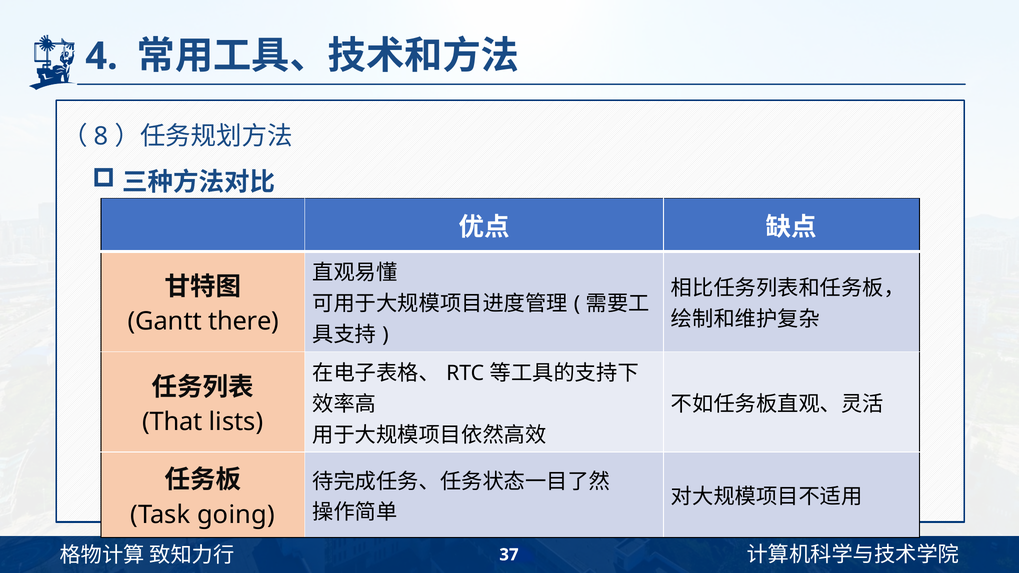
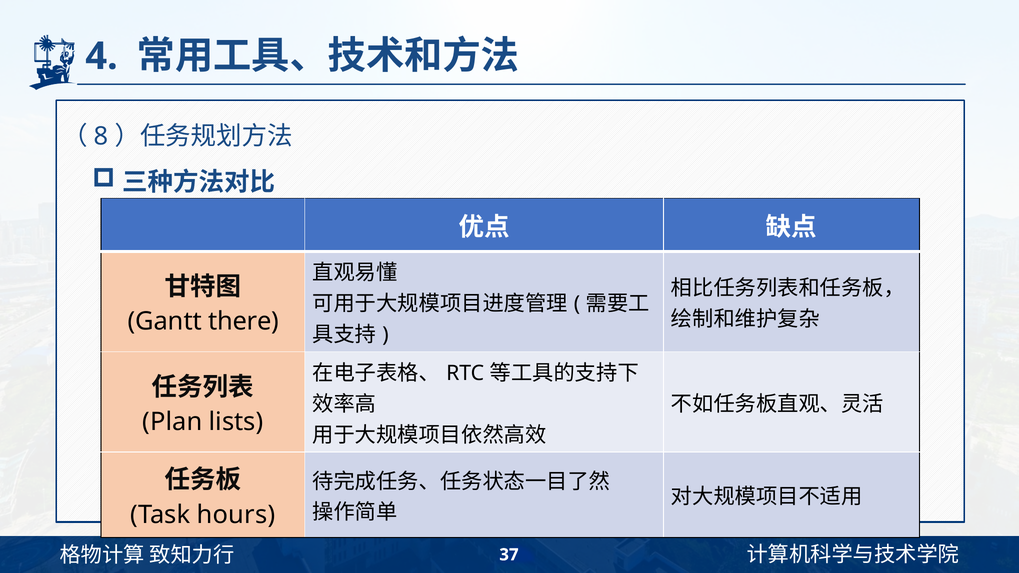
That: That -> Plan
going: going -> hours
